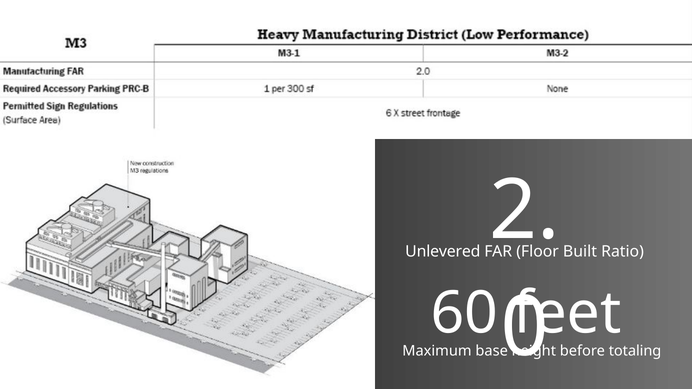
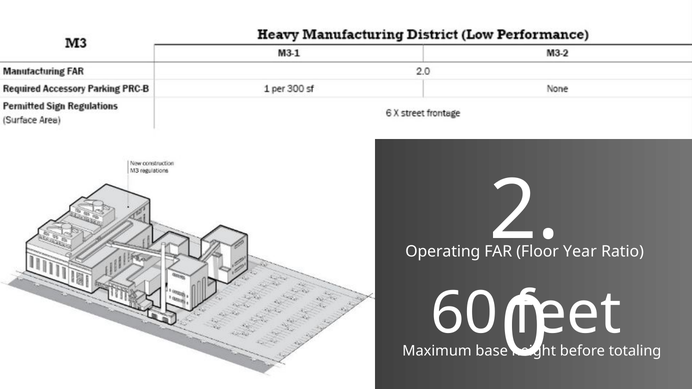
Unlevered: Unlevered -> Operating
Built: Built -> Year
